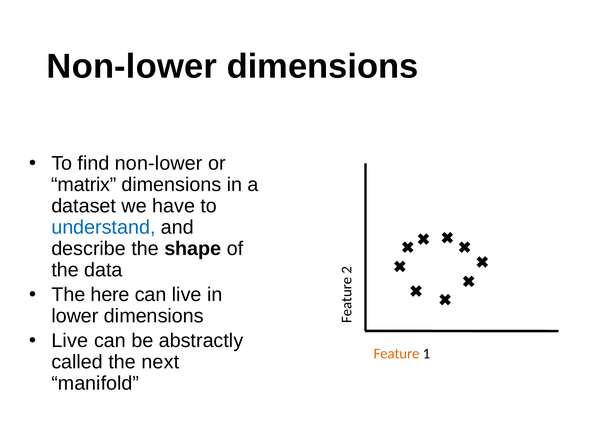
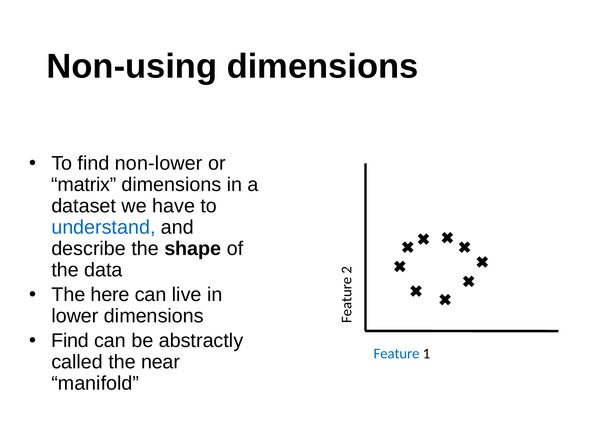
Non-lower at (132, 66): Non-lower -> Non-using
Live at (70, 341): Live -> Find
Feature colour: orange -> blue
next: next -> near
